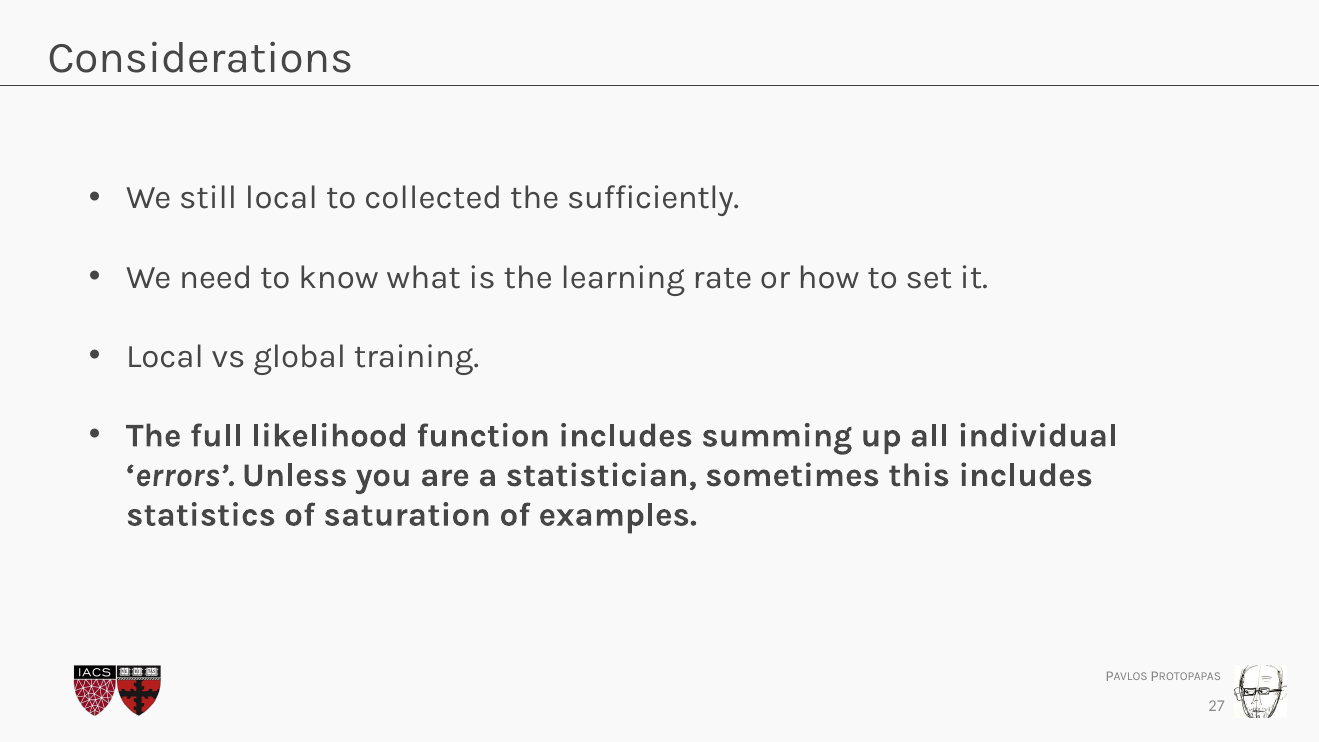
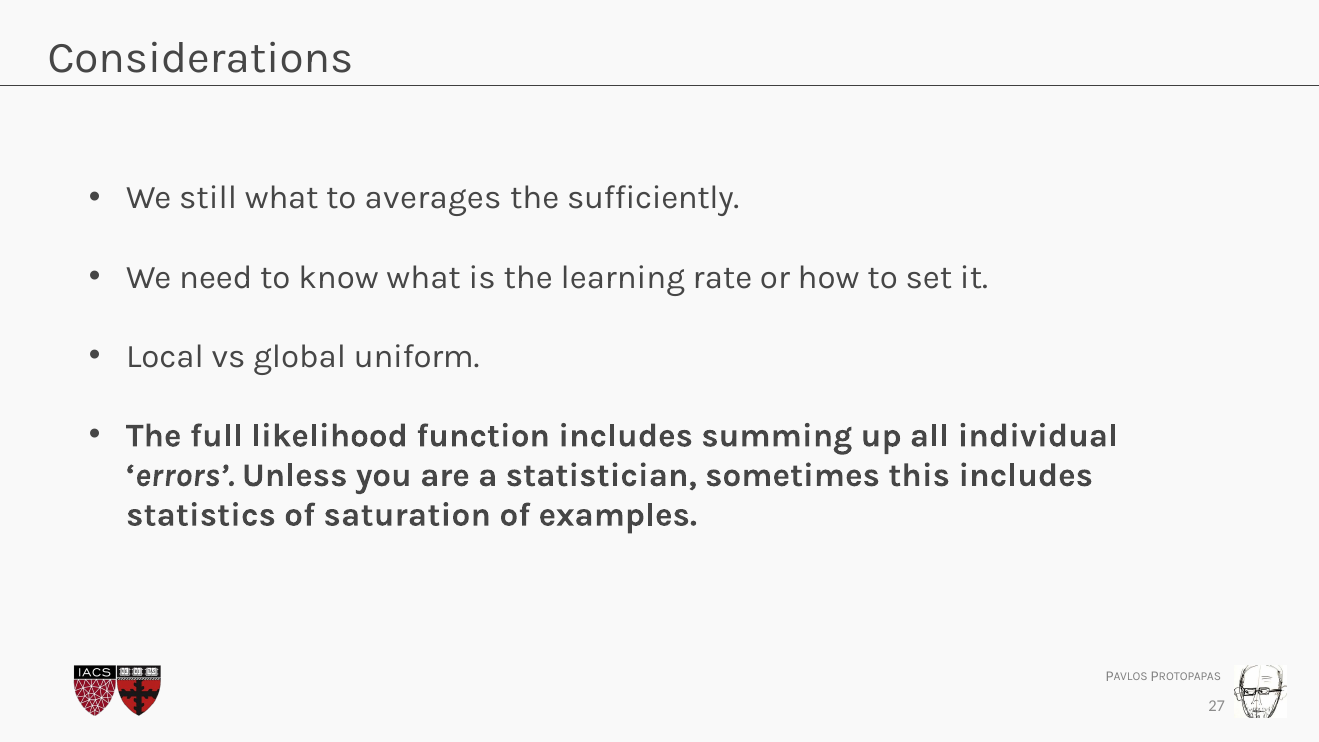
still local: local -> what
collected: collected -> averages
training: training -> uniform
